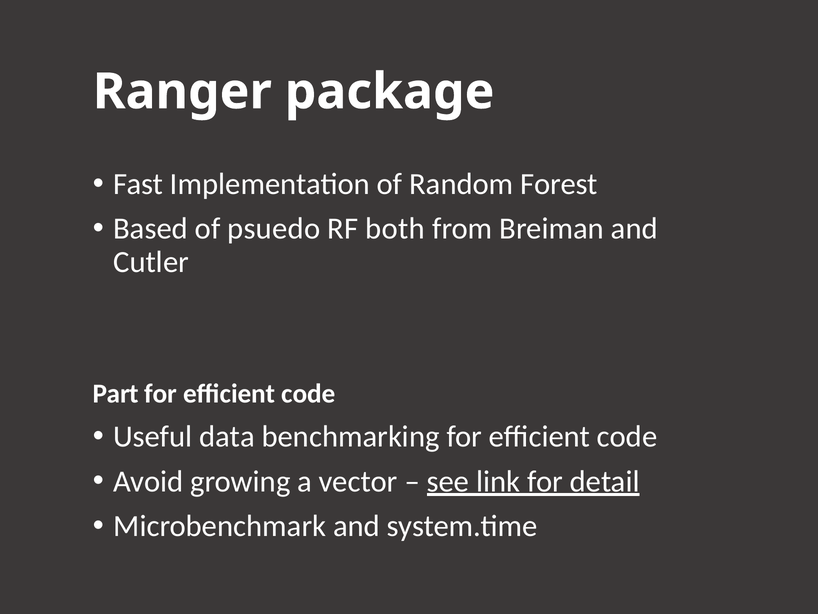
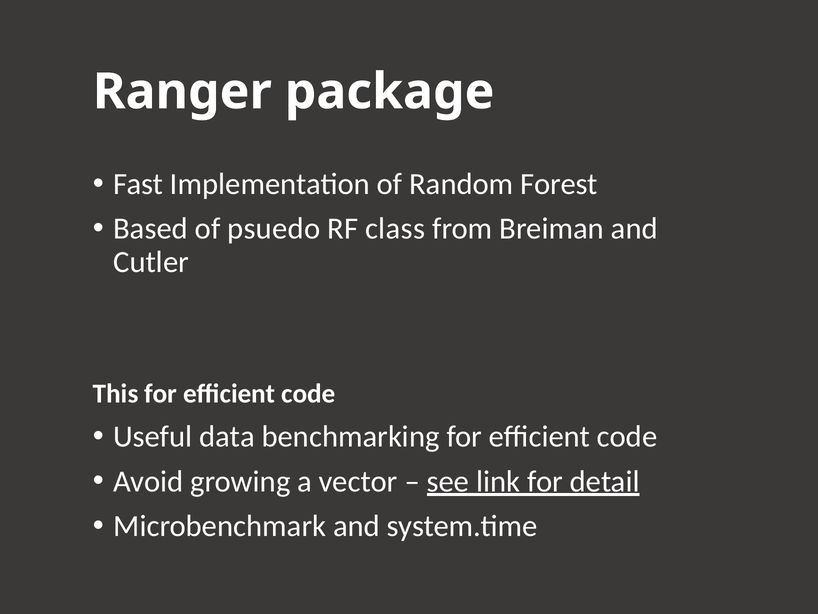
both: both -> class
Part: Part -> This
